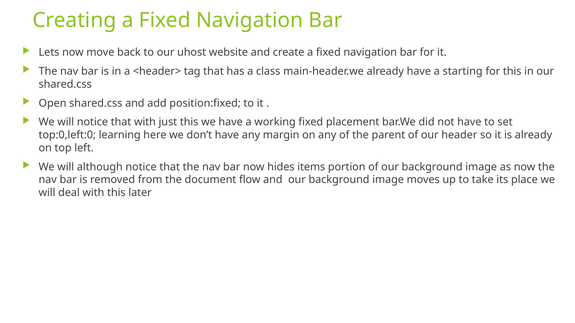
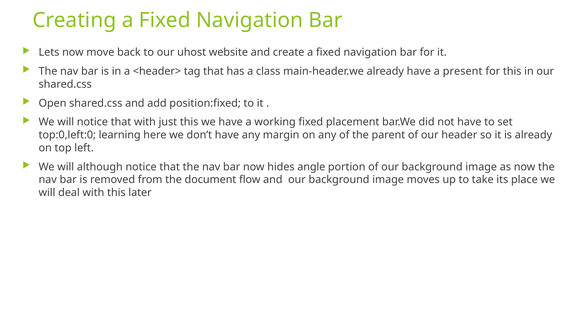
starting: starting -> present
items: items -> angle
